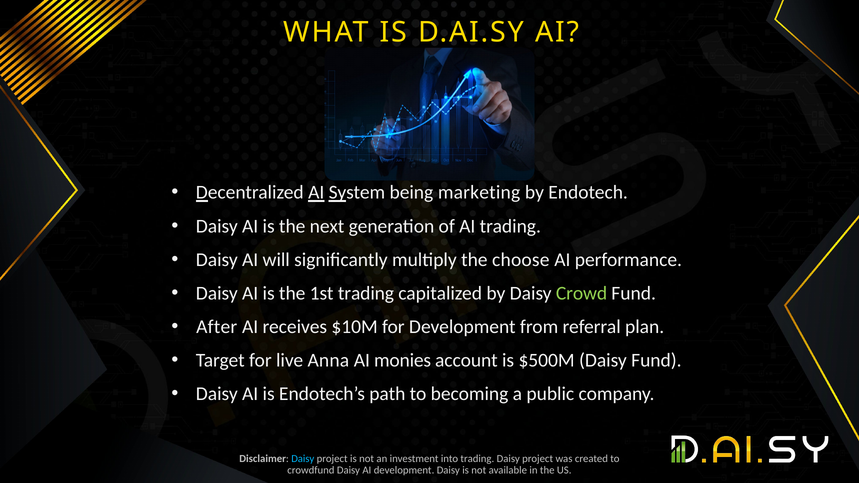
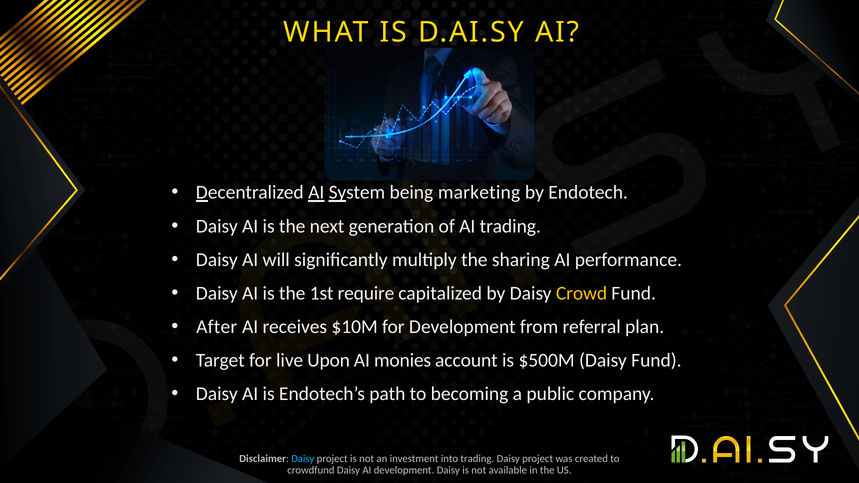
choose: choose -> sharing
1st trading: trading -> require
Crowd colour: light green -> yellow
Anna: Anna -> Upon
